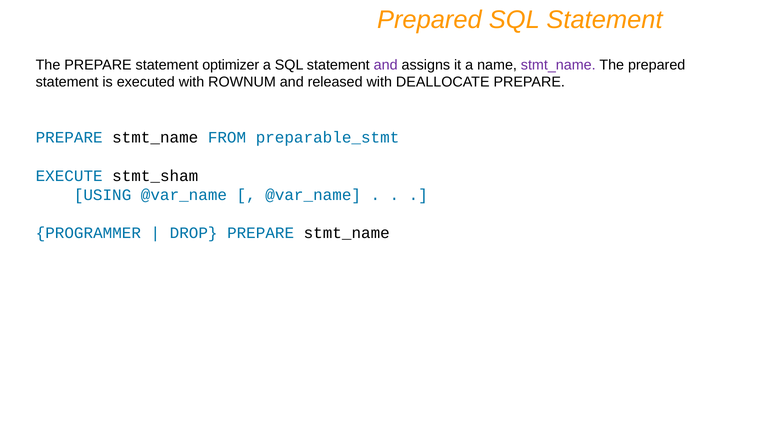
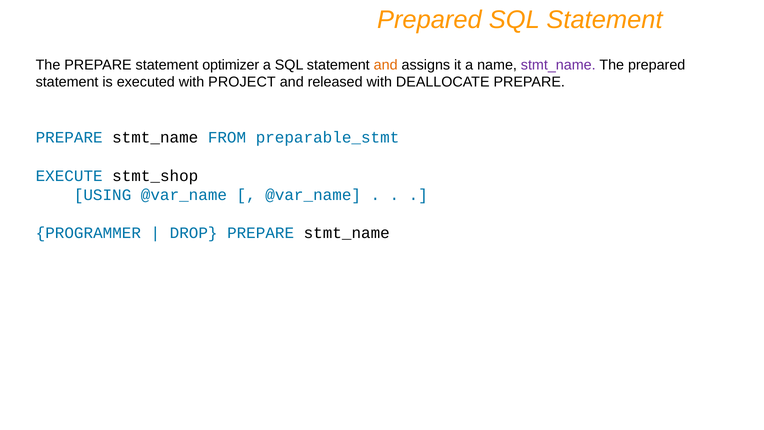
and at (386, 65) colour: purple -> orange
ROWNUM: ROWNUM -> PROJECT
stmt_sham: stmt_sham -> stmt_shop
